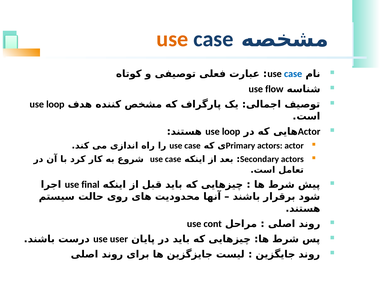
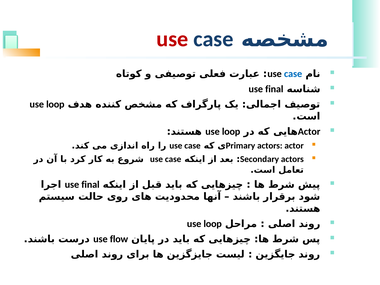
use at (172, 39) colour: orange -> red
flow at (274, 89): flow -> final
cont at (213, 224): cont -> loop
user: user -> flow
